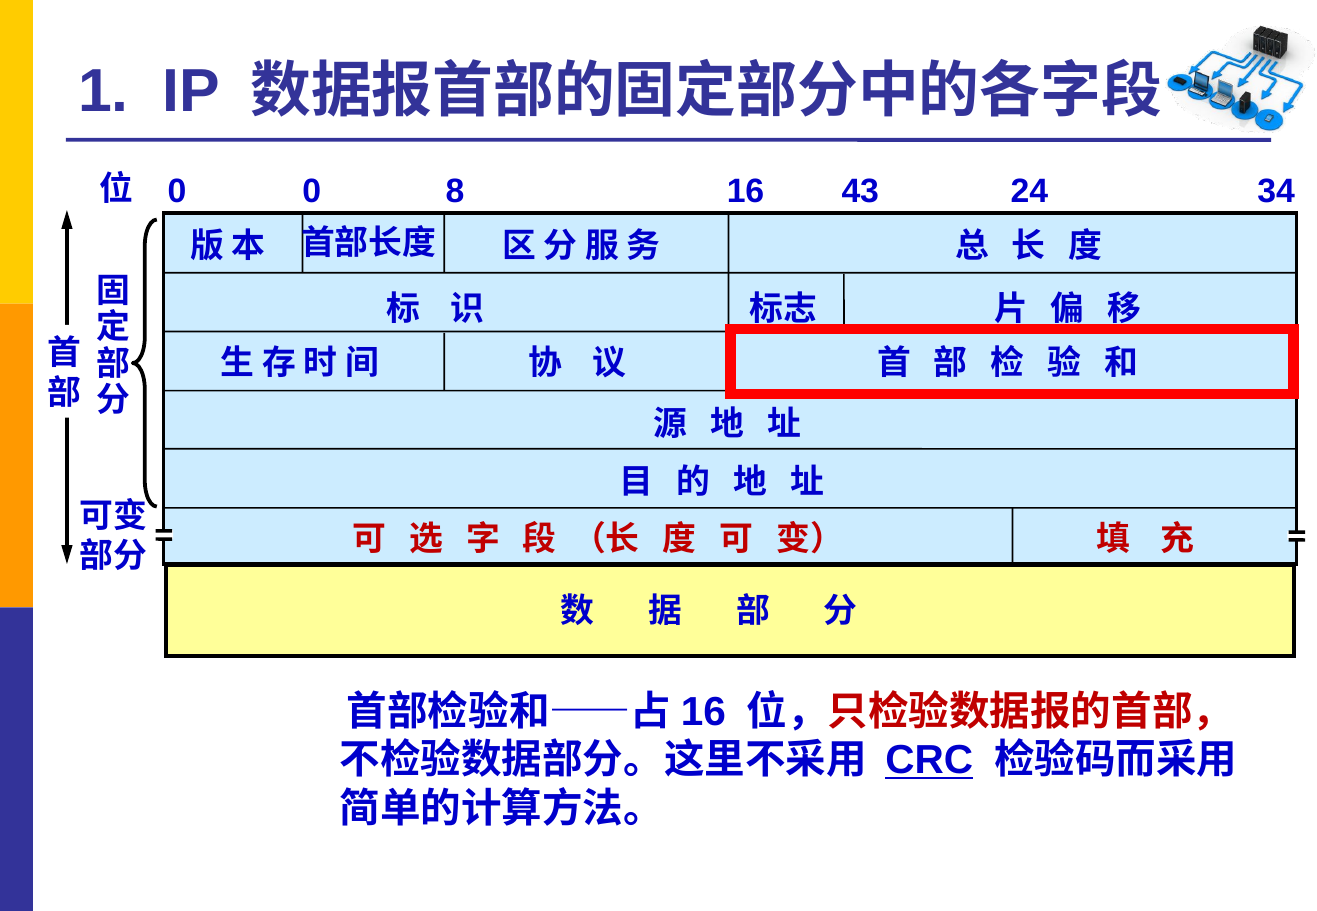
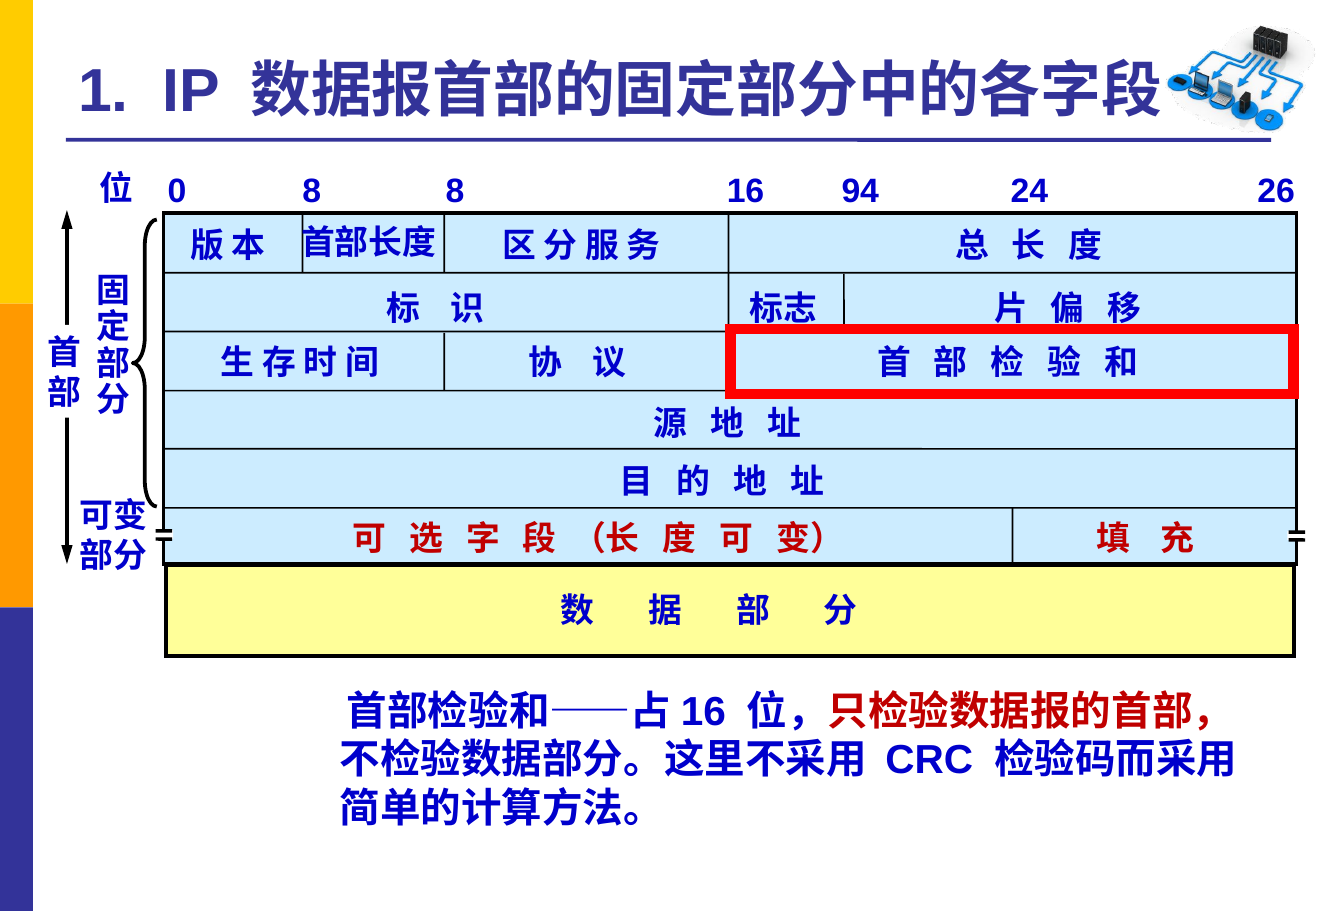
0 0: 0 -> 8
43: 43 -> 94
34: 34 -> 26
CRC underline: present -> none
